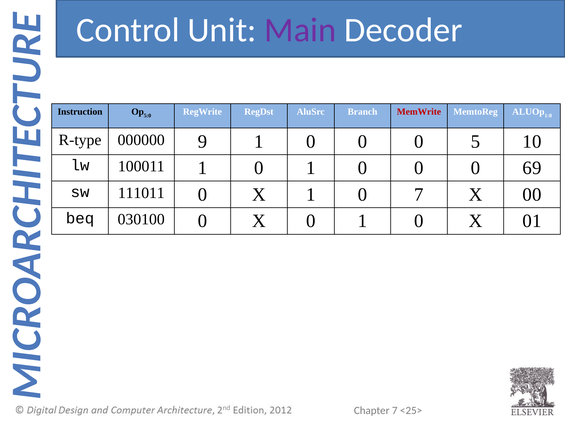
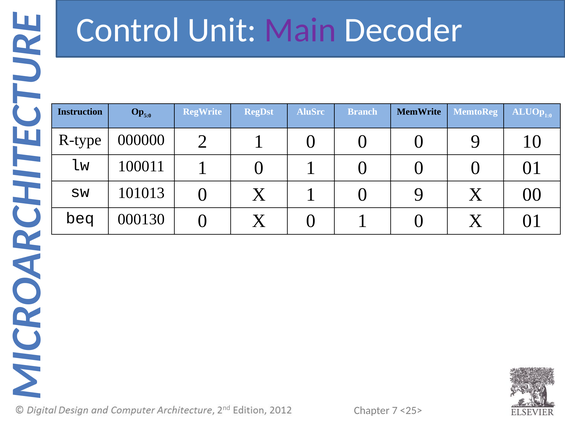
MemWrite colour: red -> black
9: 9 -> 2
0 0 5: 5 -> 9
0 69: 69 -> 01
111011: 111011 -> 101013
1 0 7: 7 -> 9
030100: 030100 -> 000130
